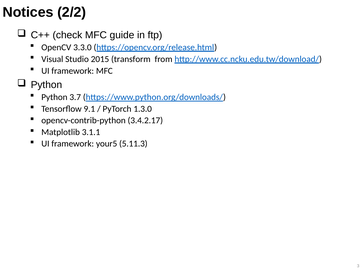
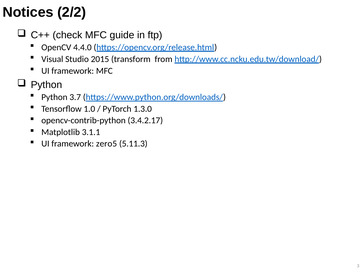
3.3.0: 3.3.0 -> 4.4.0
9.1: 9.1 -> 1.0
your5: your5 -> zero5
